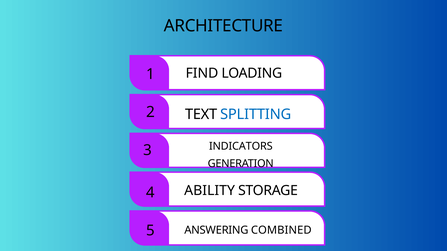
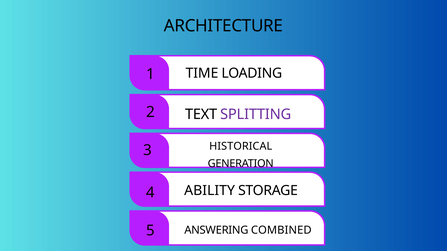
FIND: FIND -> TIME
SPLITTING colour: blue -> purple
INDICATORS: INDICATORS -> HISTORICAL
